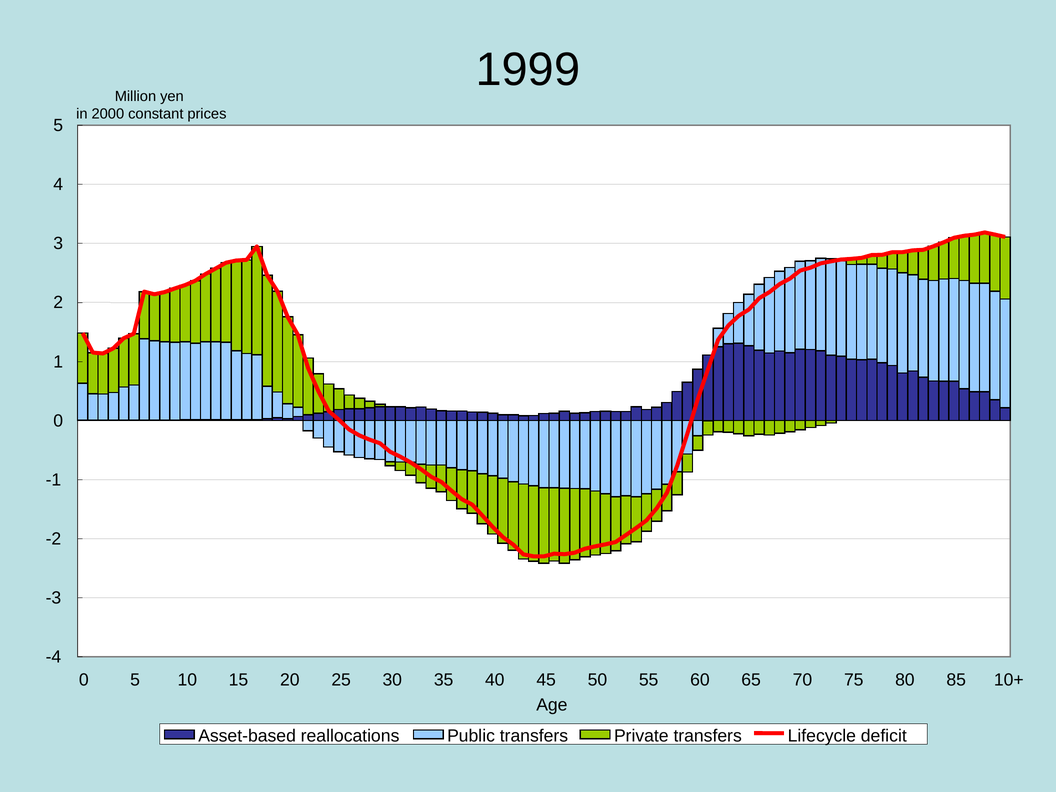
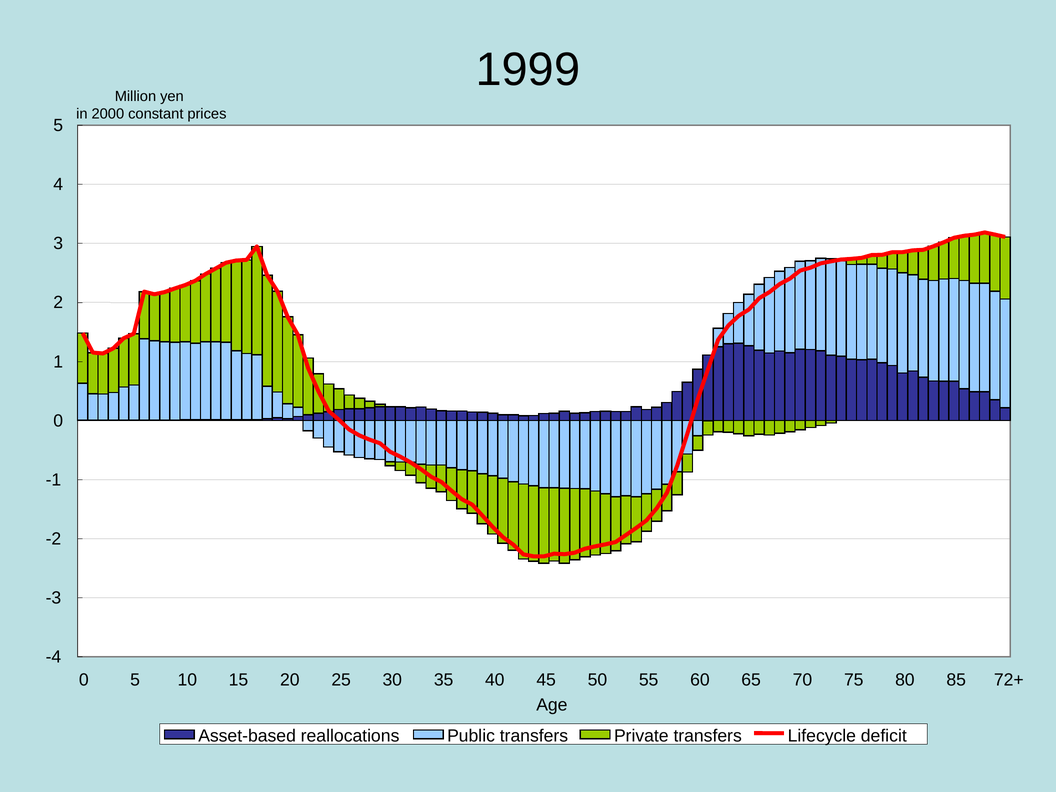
10+: 10+ -> 72+
